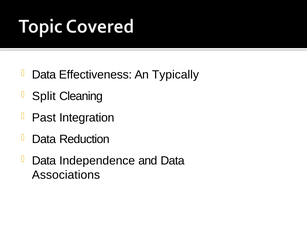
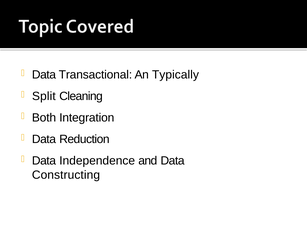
Effectiveness: Effectiveness -> Transactional
Past: Past -> Both
Associations: Associations -> Constructing
